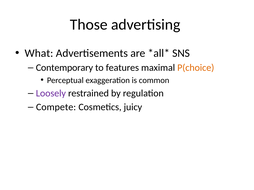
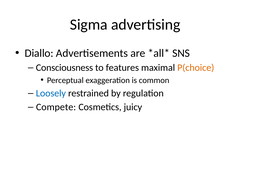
Those: Those -> Sigma
What: What -> Diallo
Contemporary: Contemporary -> Consciousness
Loosely colour: purple -> blue
